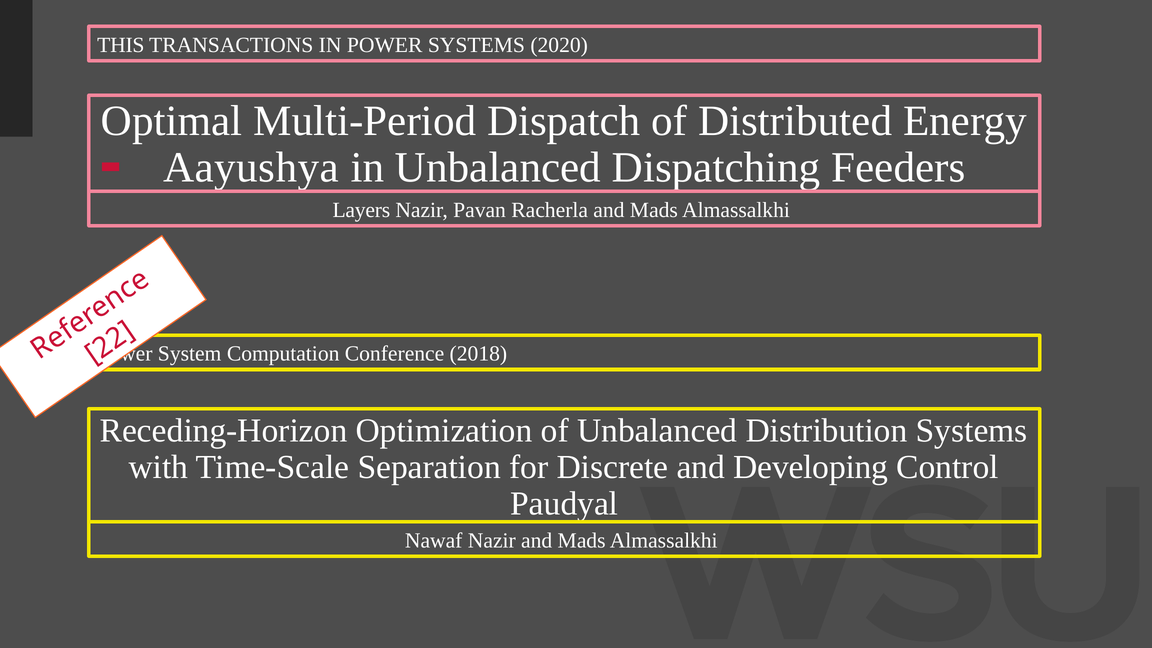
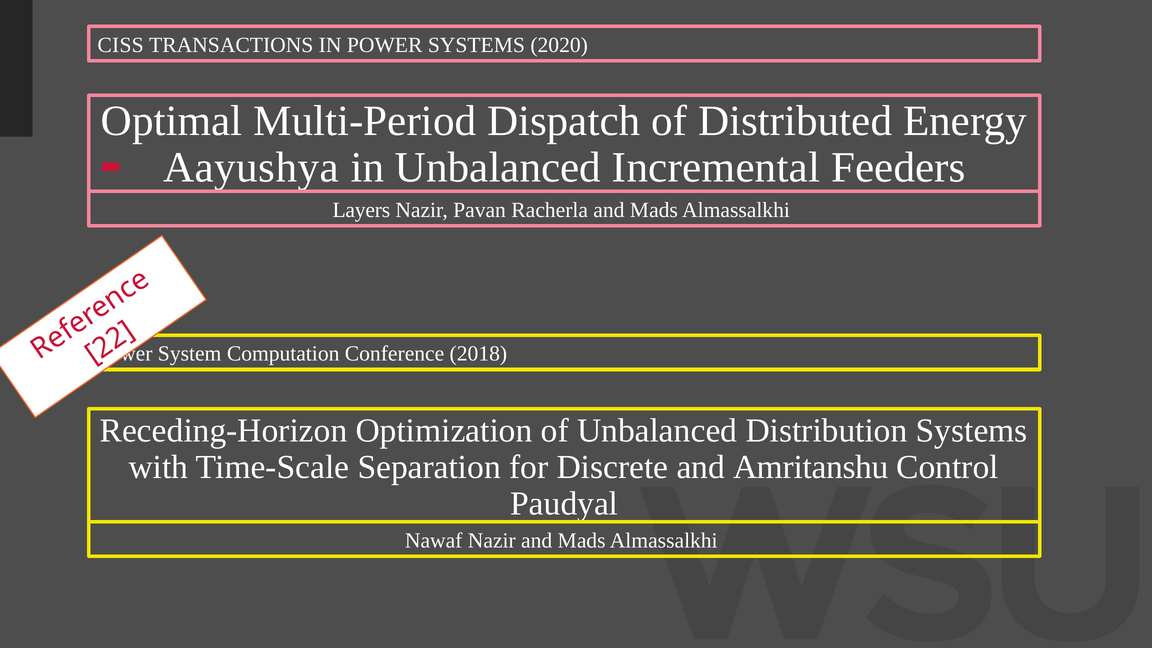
THIS: THIS -> CISS
Dispatching: Dispatching -> Incremental
Developing: Developing -> Amritanshu
